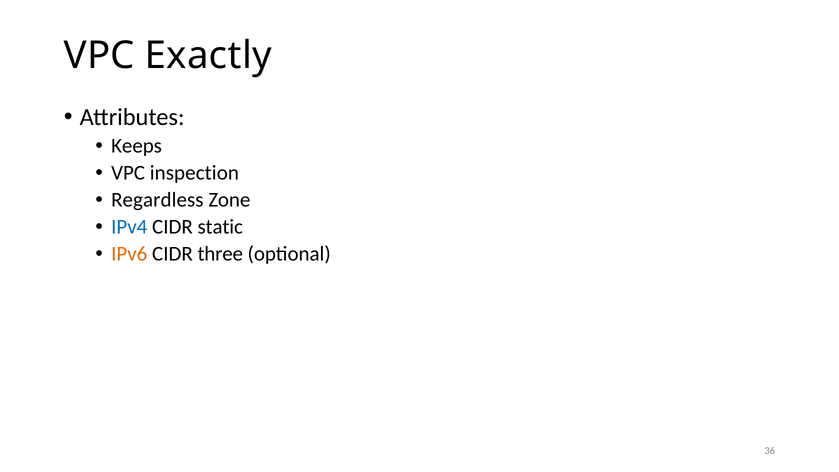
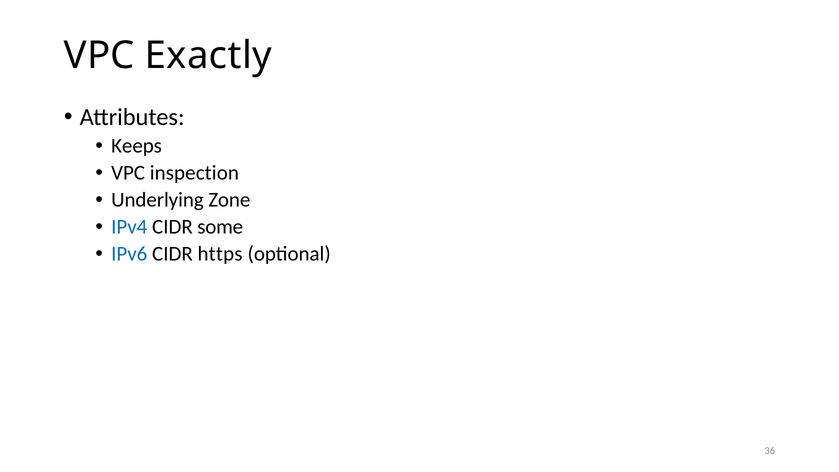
Regardless: Regardless -> Underlying
static: static -> some
IPv6 colour: orange -> blue
three: three -> https
